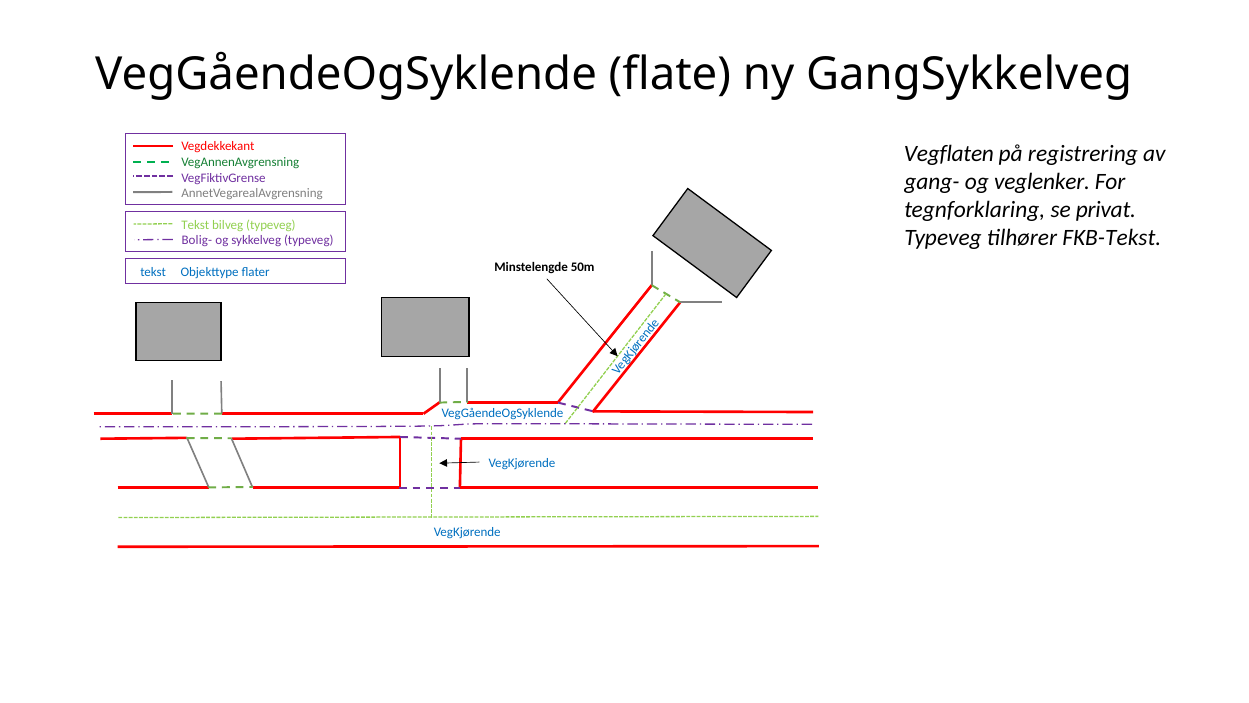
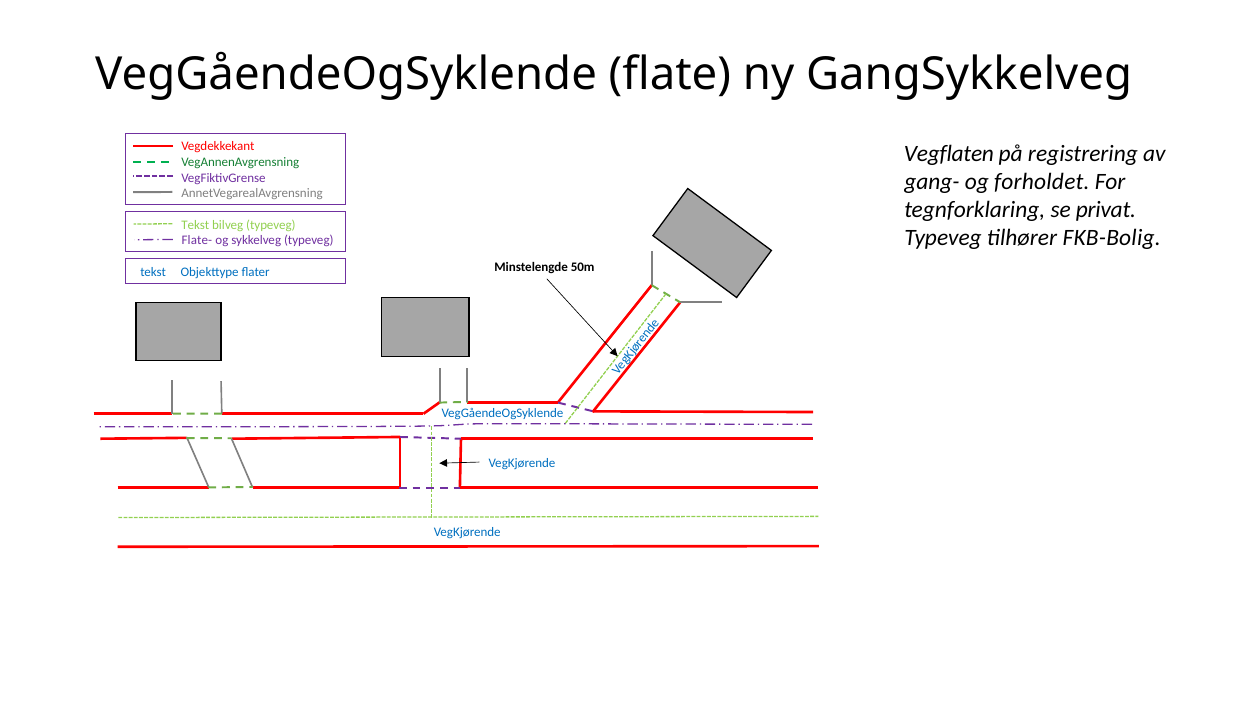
veglenker: veglenker -> forholdet
FKB-Tekst: FKB-Tekst -> FKB-Bolig
Bolig-: Bolig- -> Flate-
